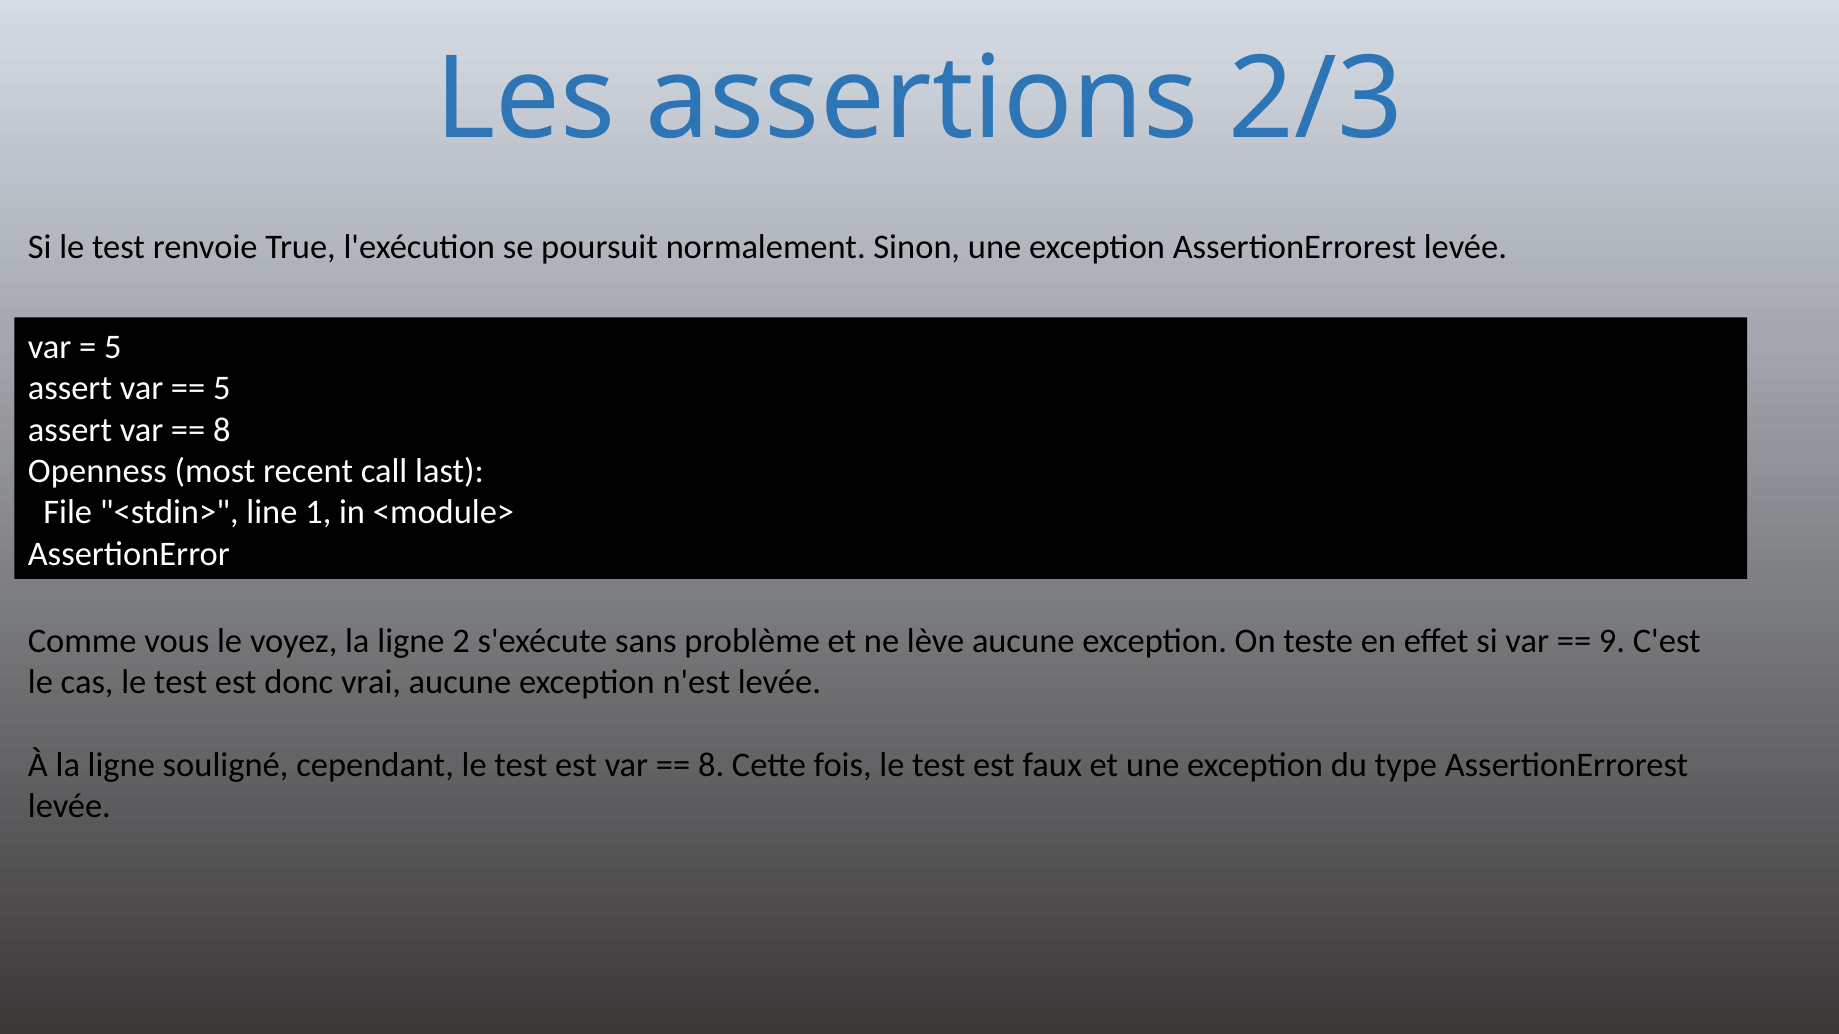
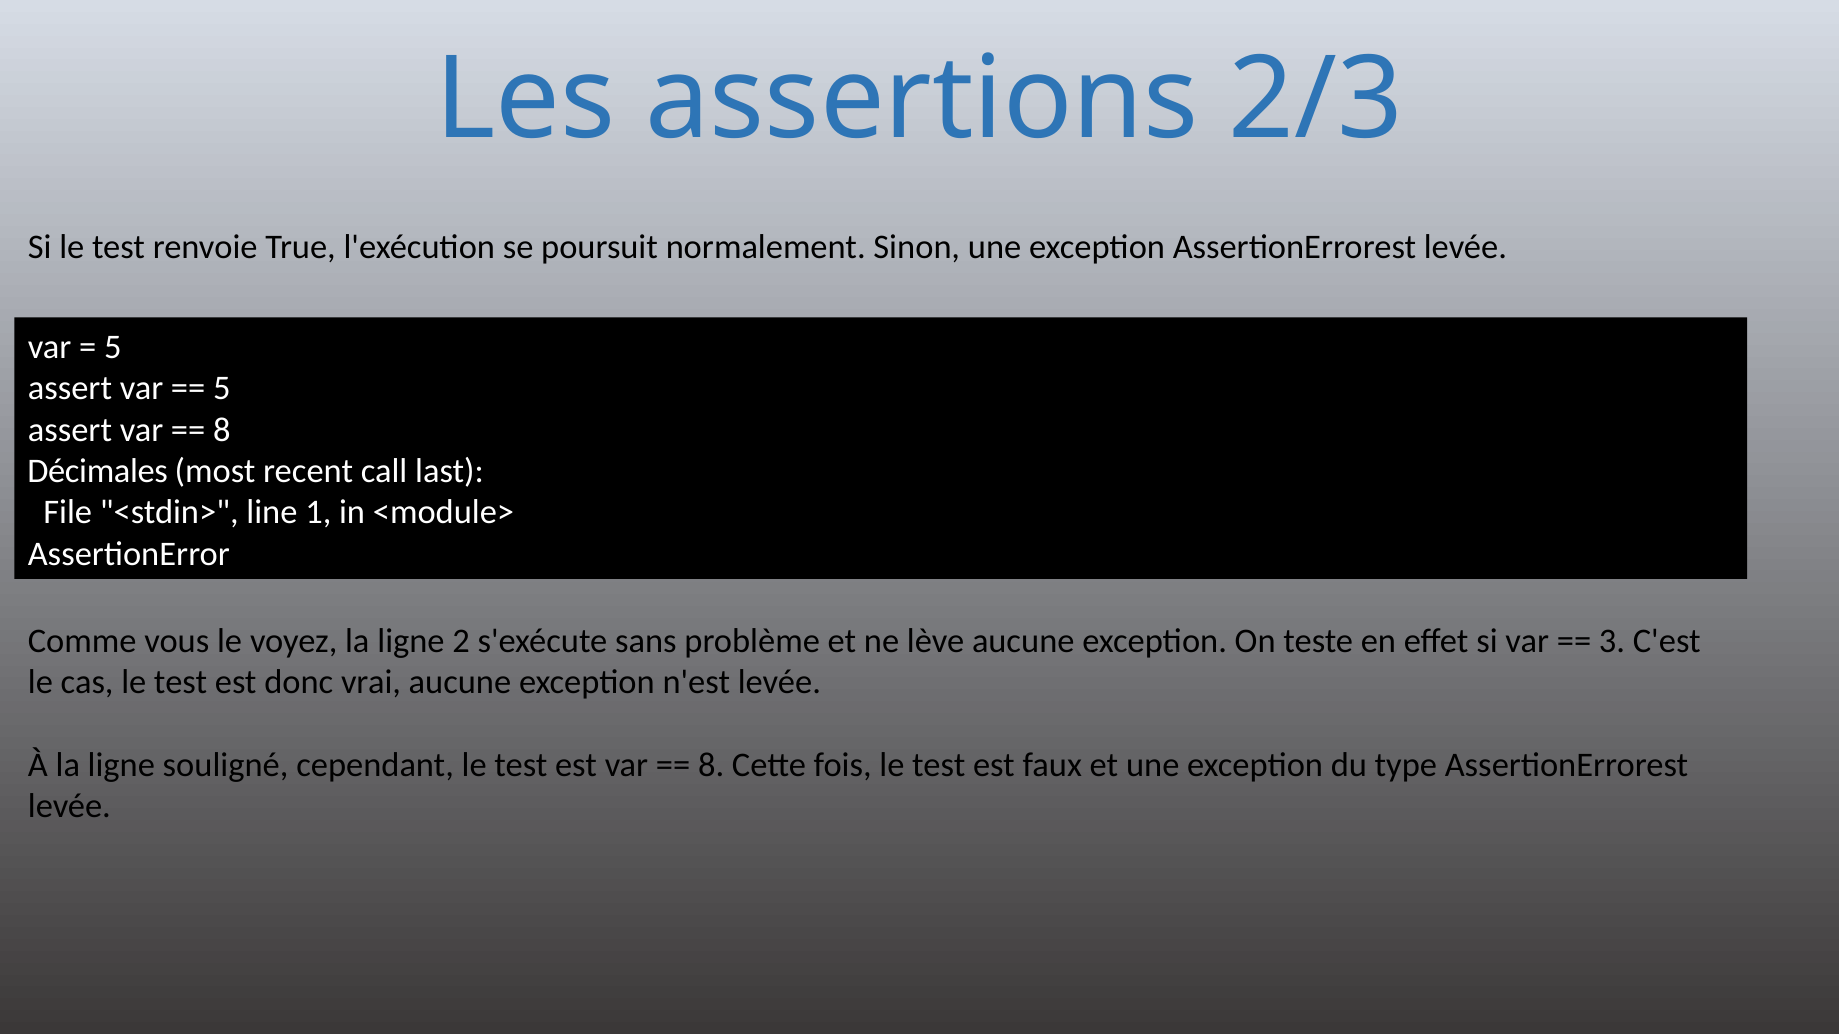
Openness: Openness -> Décimales
9: 9 -> 3
